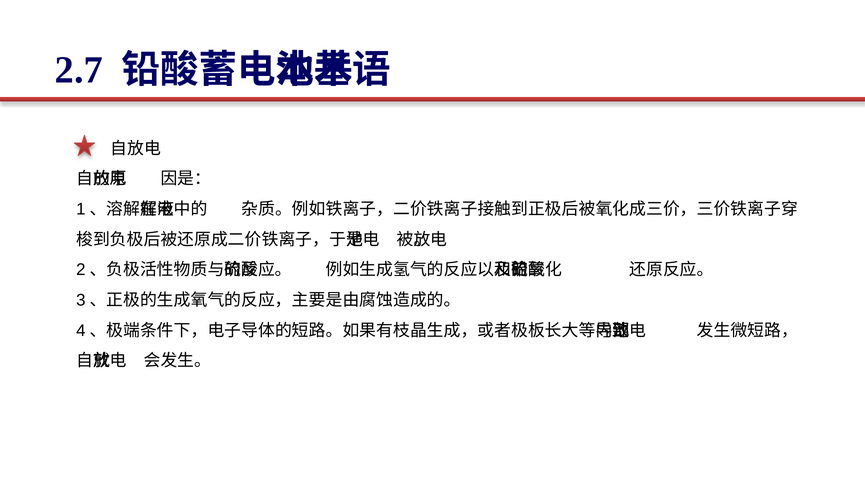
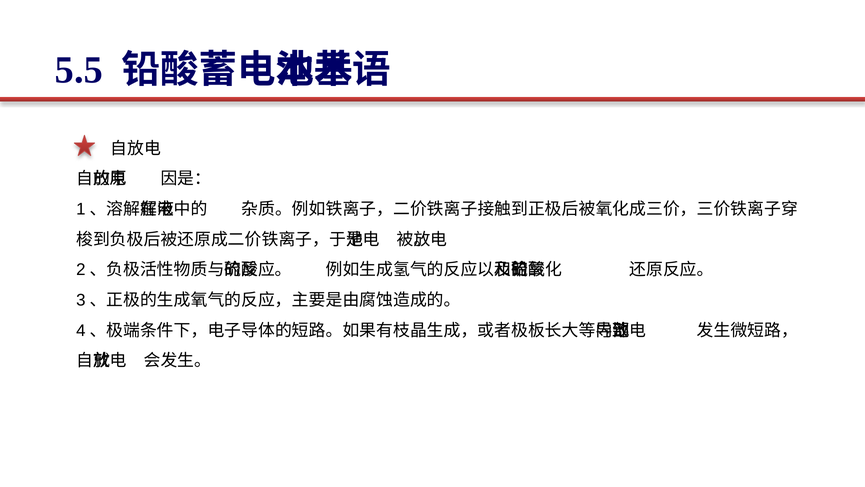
2.7: 2.7 -> 5.5
